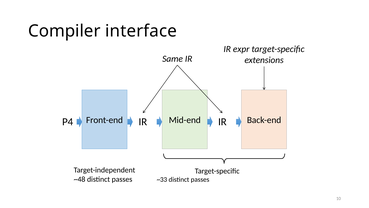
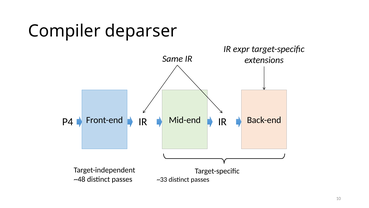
interface: interface -> deparser
